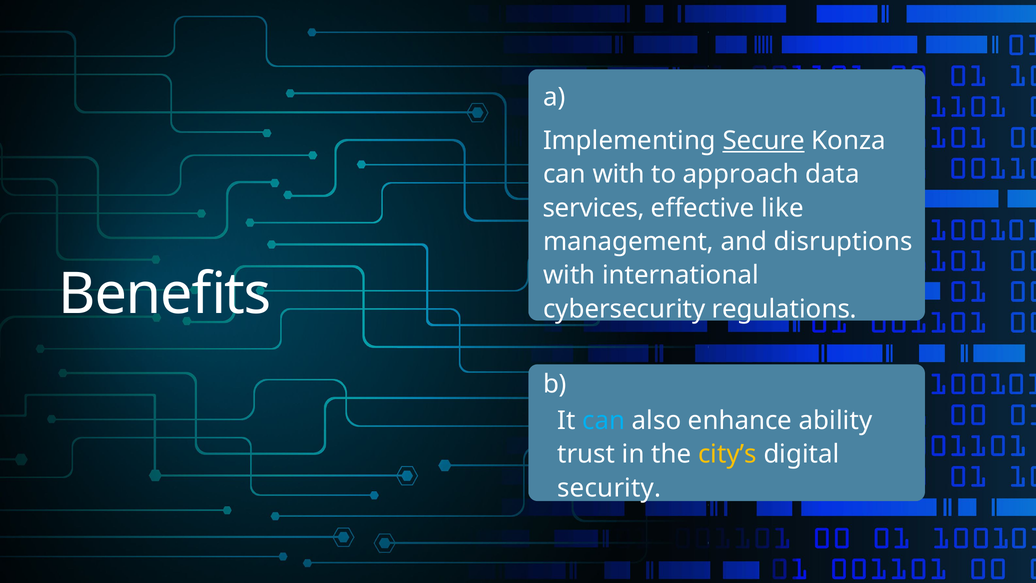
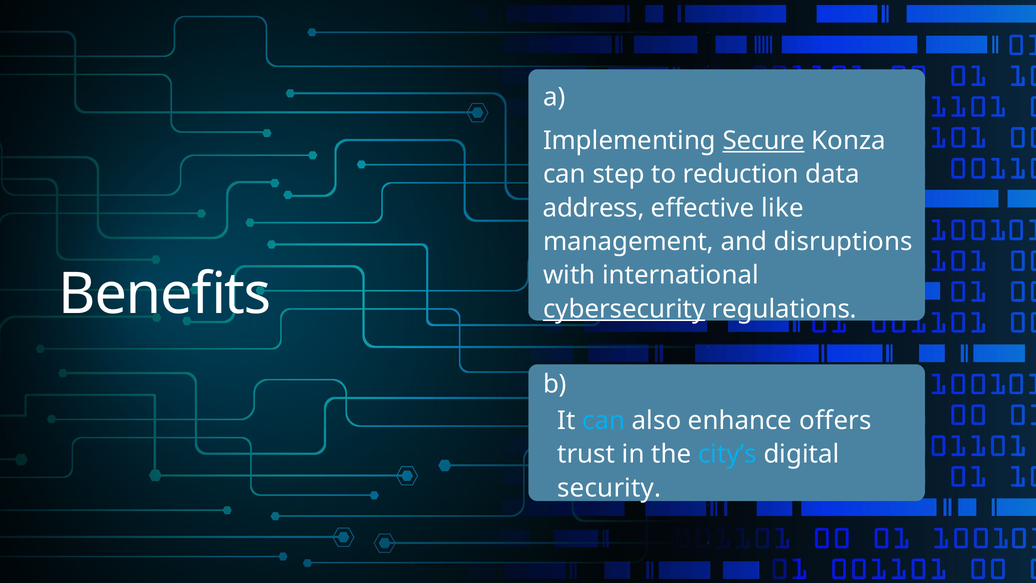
can with: with -> step
approach: approach -> reduction
services: services -> address
cybersecurity underline: none -> present
ability: ability -> offers
city’s colour: yellow -> light blue
